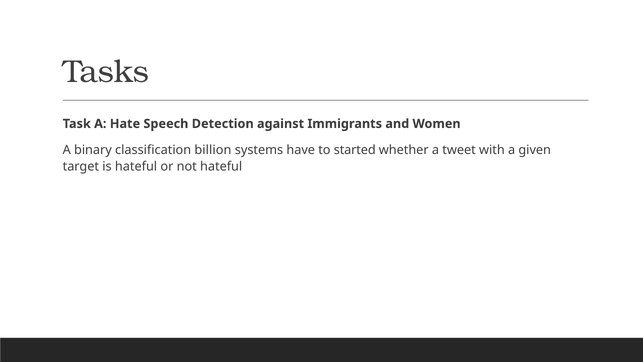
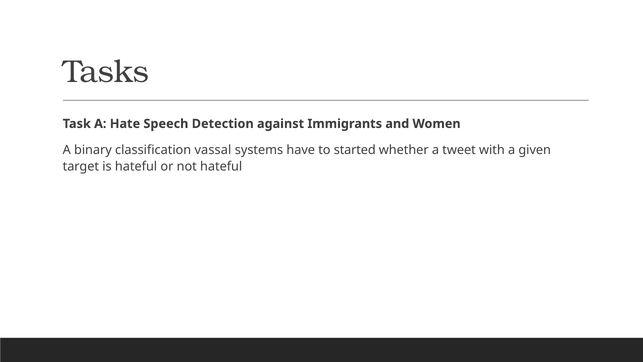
billion: billion -> vassal
